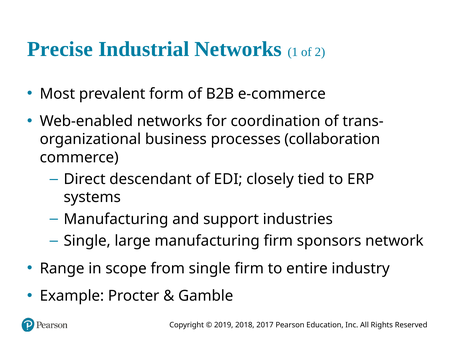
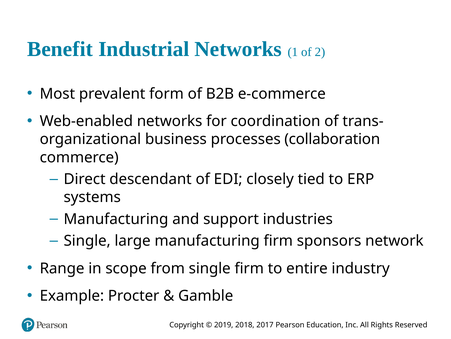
Precise: Precise -> Benefit
